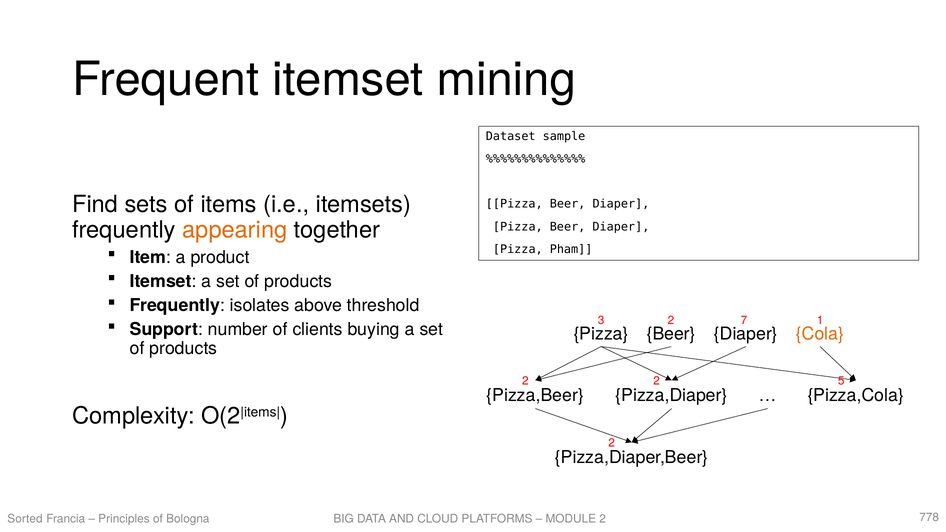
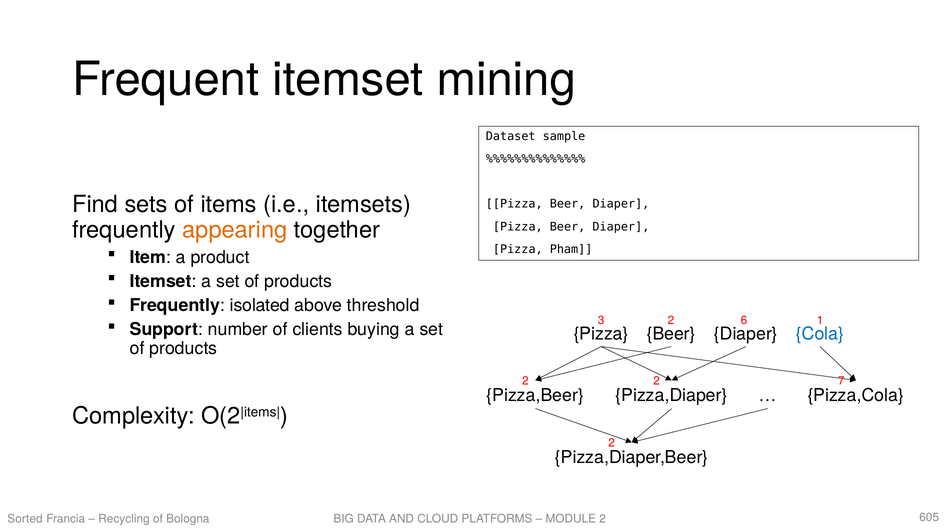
isolates: isolates -> isolated
7: 7 -> 6
Cola colour: orange -> blue
5: 5 -> 7
Principles: Principles -> Recycling
778: 778 -> 605
